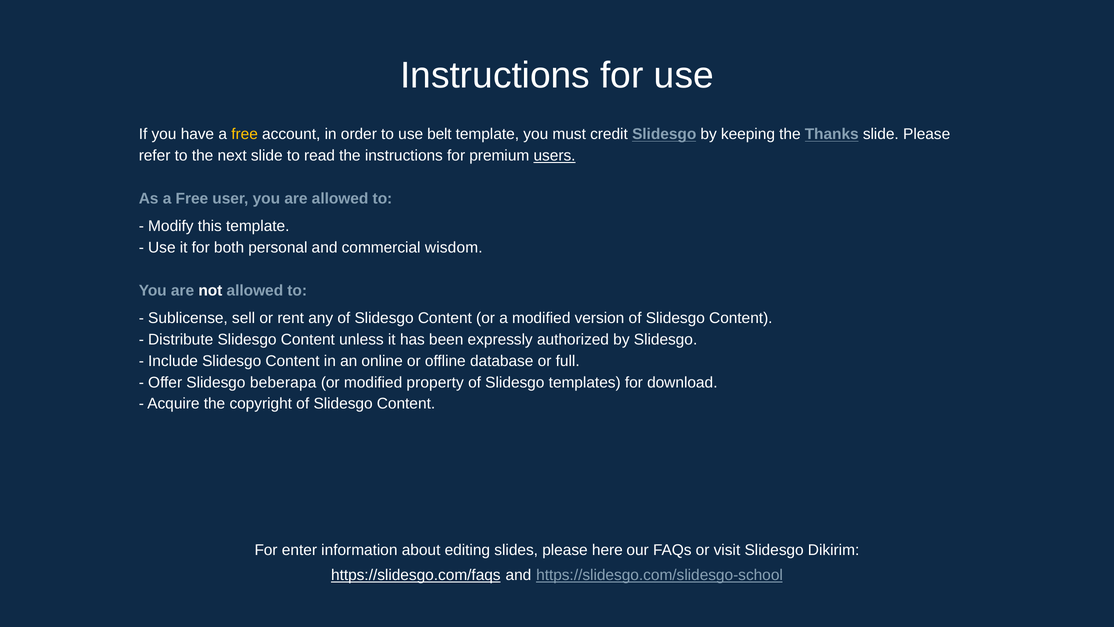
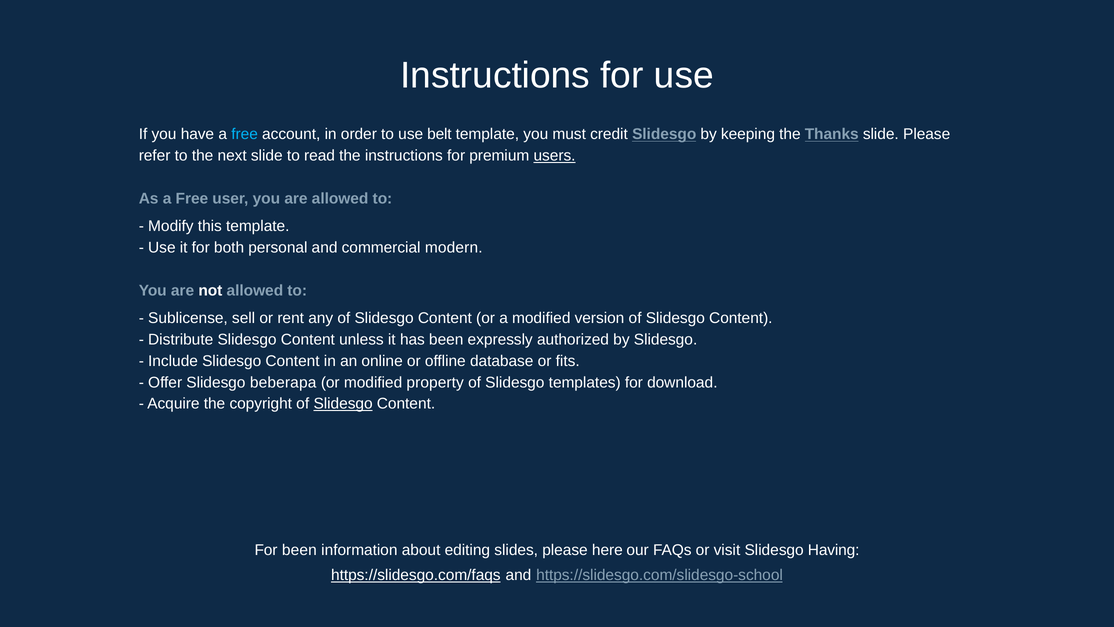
free at (245, 134) colour: yellow -> light blue
wisdom: wisdom -> modern
full: full -> fits
Slidesgo at (343, 404) underline: none -> present
For enter: enter -> been
Dikirim: Dikirim -> Having
